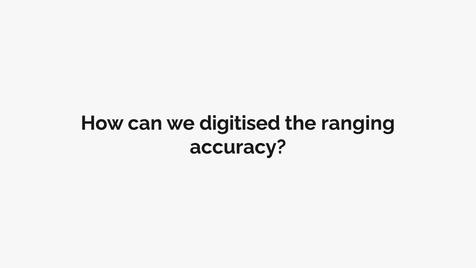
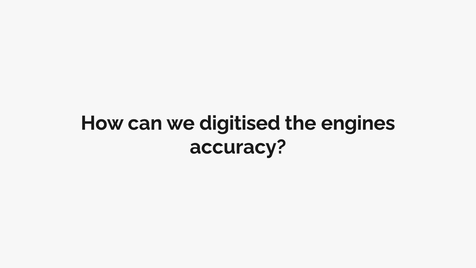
ranging: ranging -> engines
